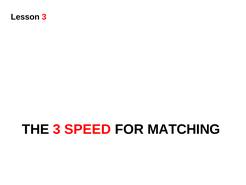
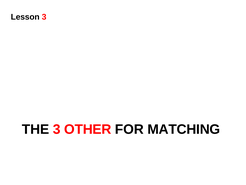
SPEED: SPEED -> OTHER
